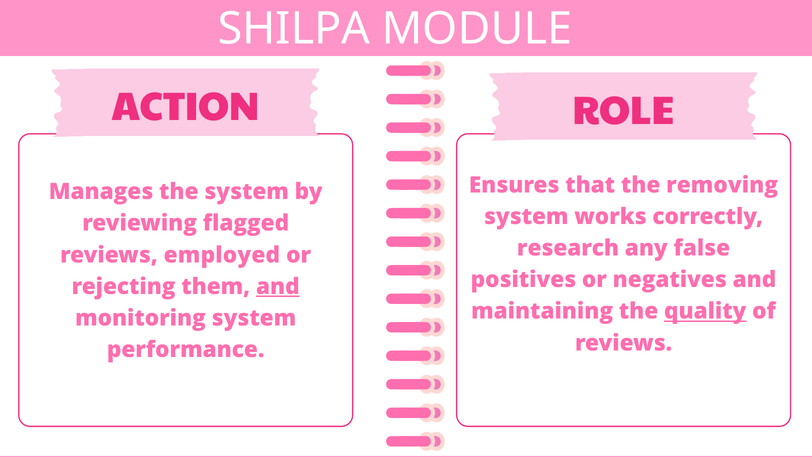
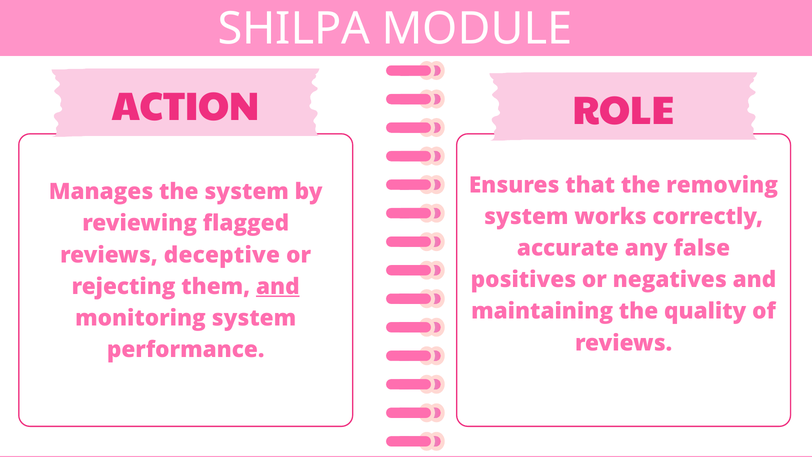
research: research -> accurate
employed: employed -> deceptive
quality underline: present -> none
